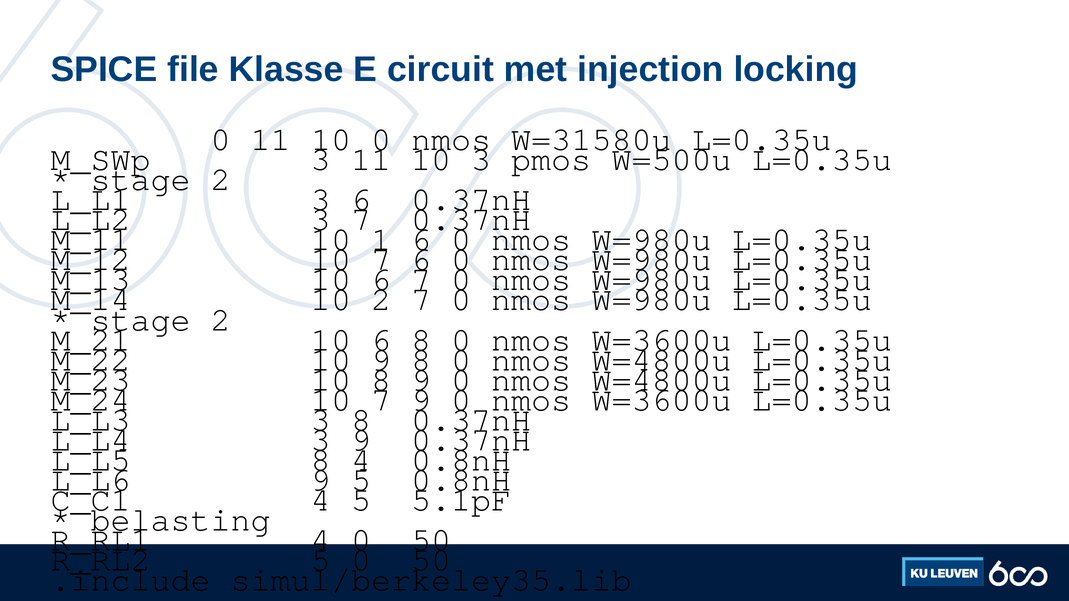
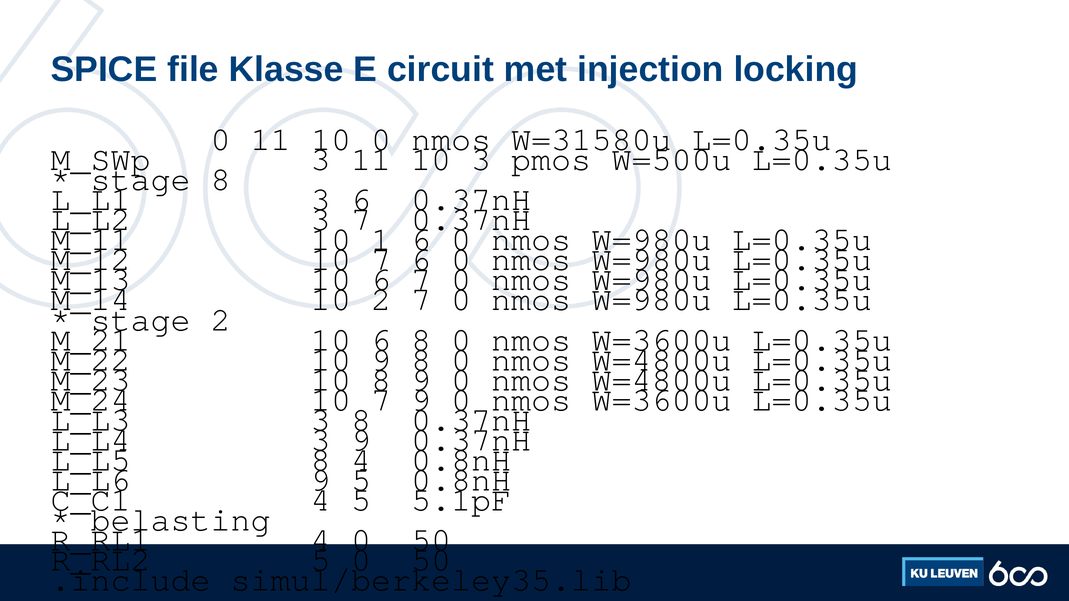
2 at (221, 179): 2 -> 8
